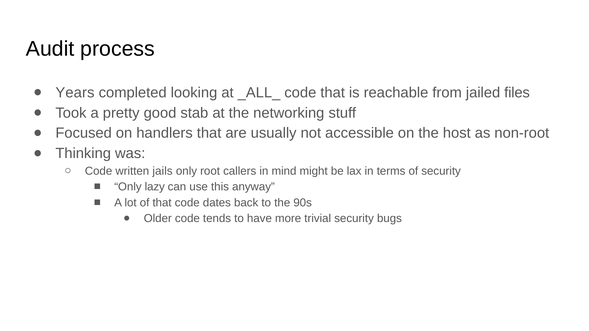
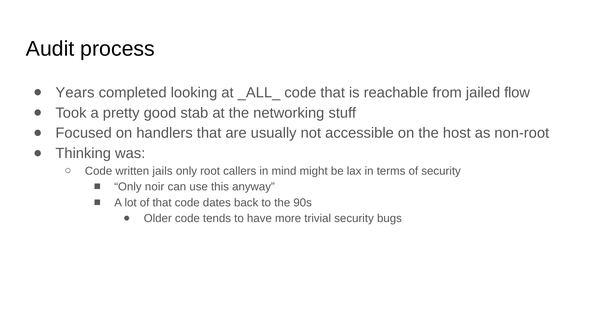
files: files -> flow
lazy: lazy -> noir
